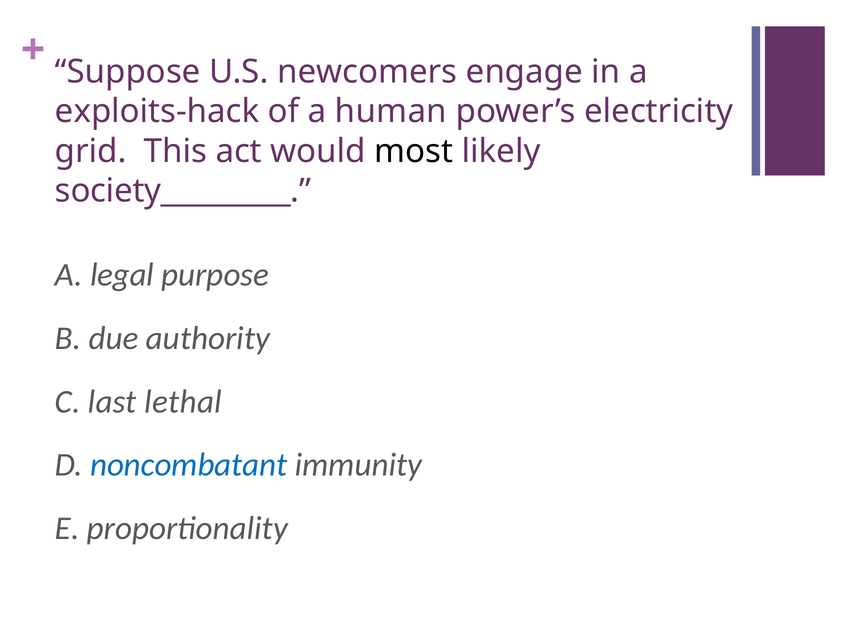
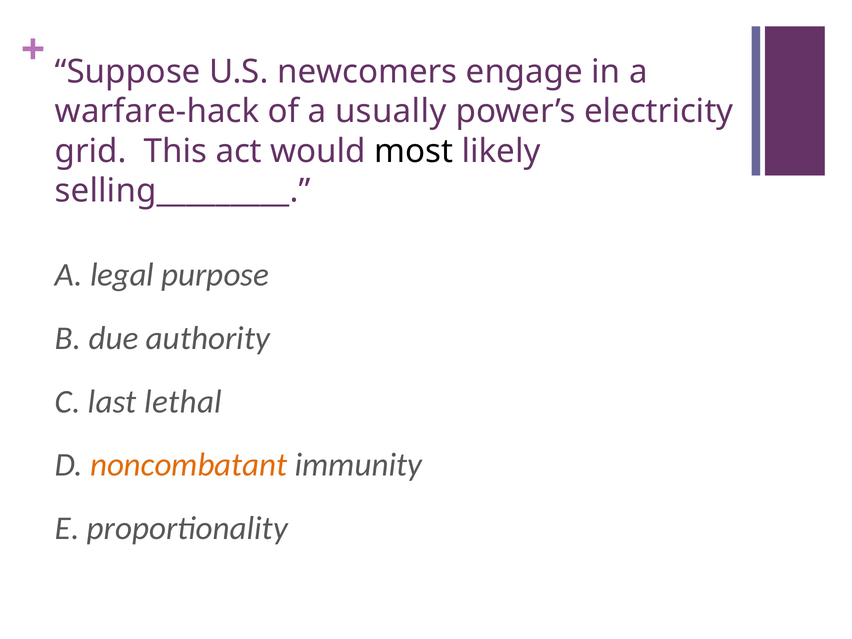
exploits-hack: exploits-hack -> warfare-hack
human: human -> usually
society_________: society_________ -> selling_________
noncombatant colour: blue -> orange
